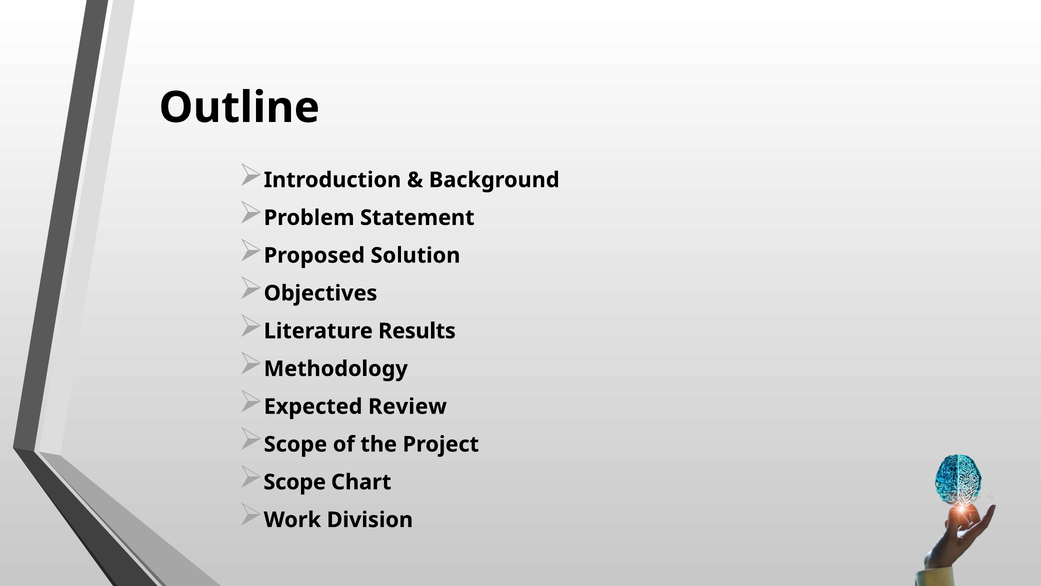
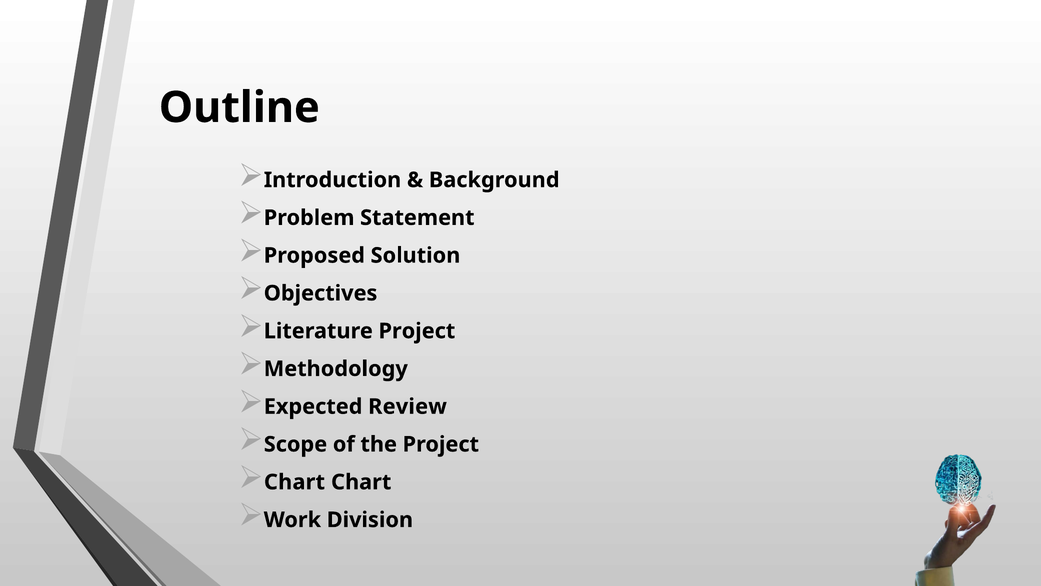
Literature Results: Results -> Project
Scope at (295, 482): Scope -> Chart
